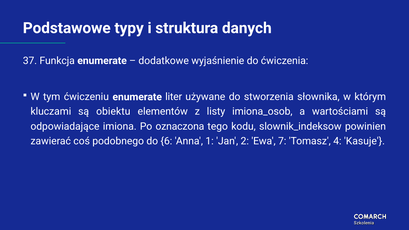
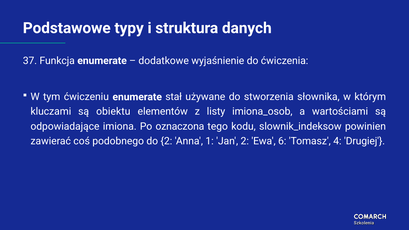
liter: liter -> stał
do 6: 6 -> 2
7: 7 -> 6
Kasuje: Kasuje -> Drugiej
